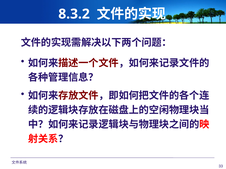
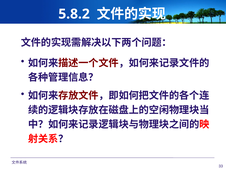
8.3.2: 8.3.2 -> 5.8.2
